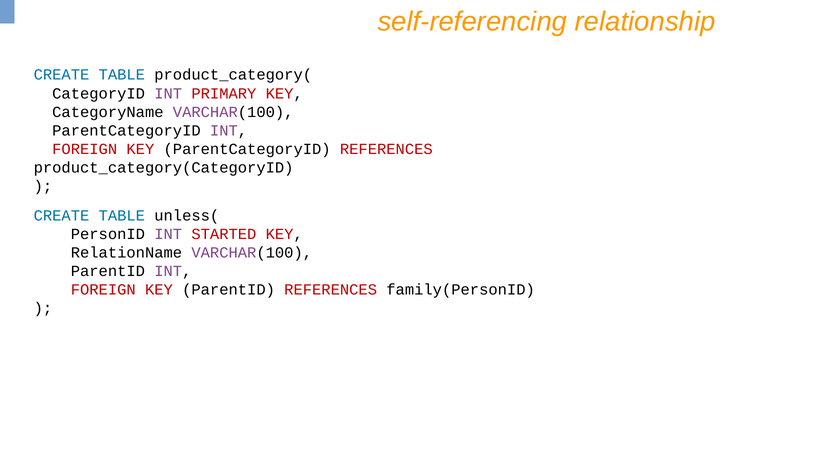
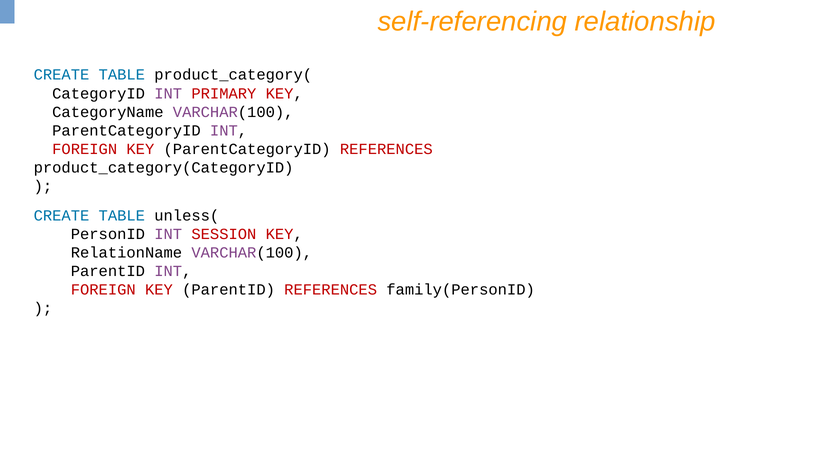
STARTED: STARTED -> SESSION
